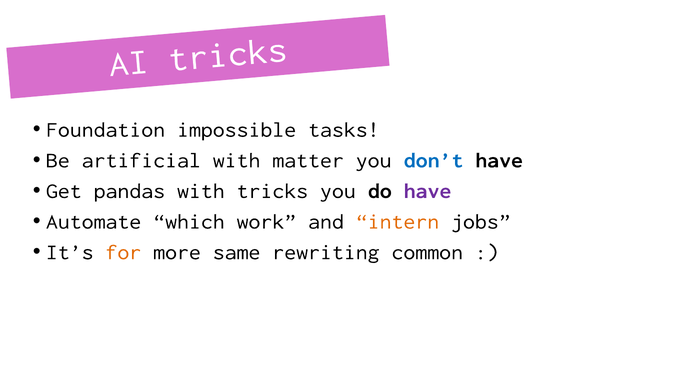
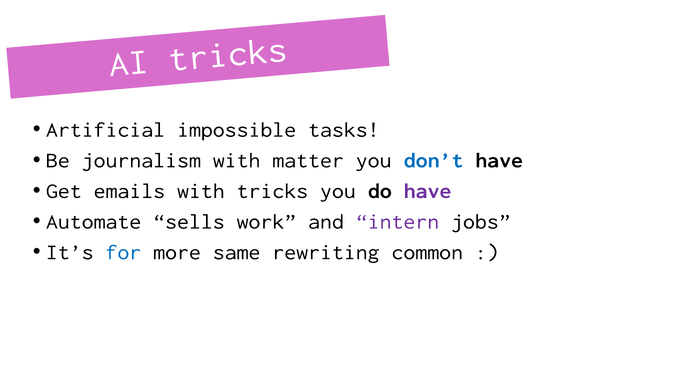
Foundation: Foundation -> Artificial
artificial: artificial -> journalism
pandas: pandas -> emails
which: which -> sells
intern colour: orange -> purple
for colour: orange -> blue
